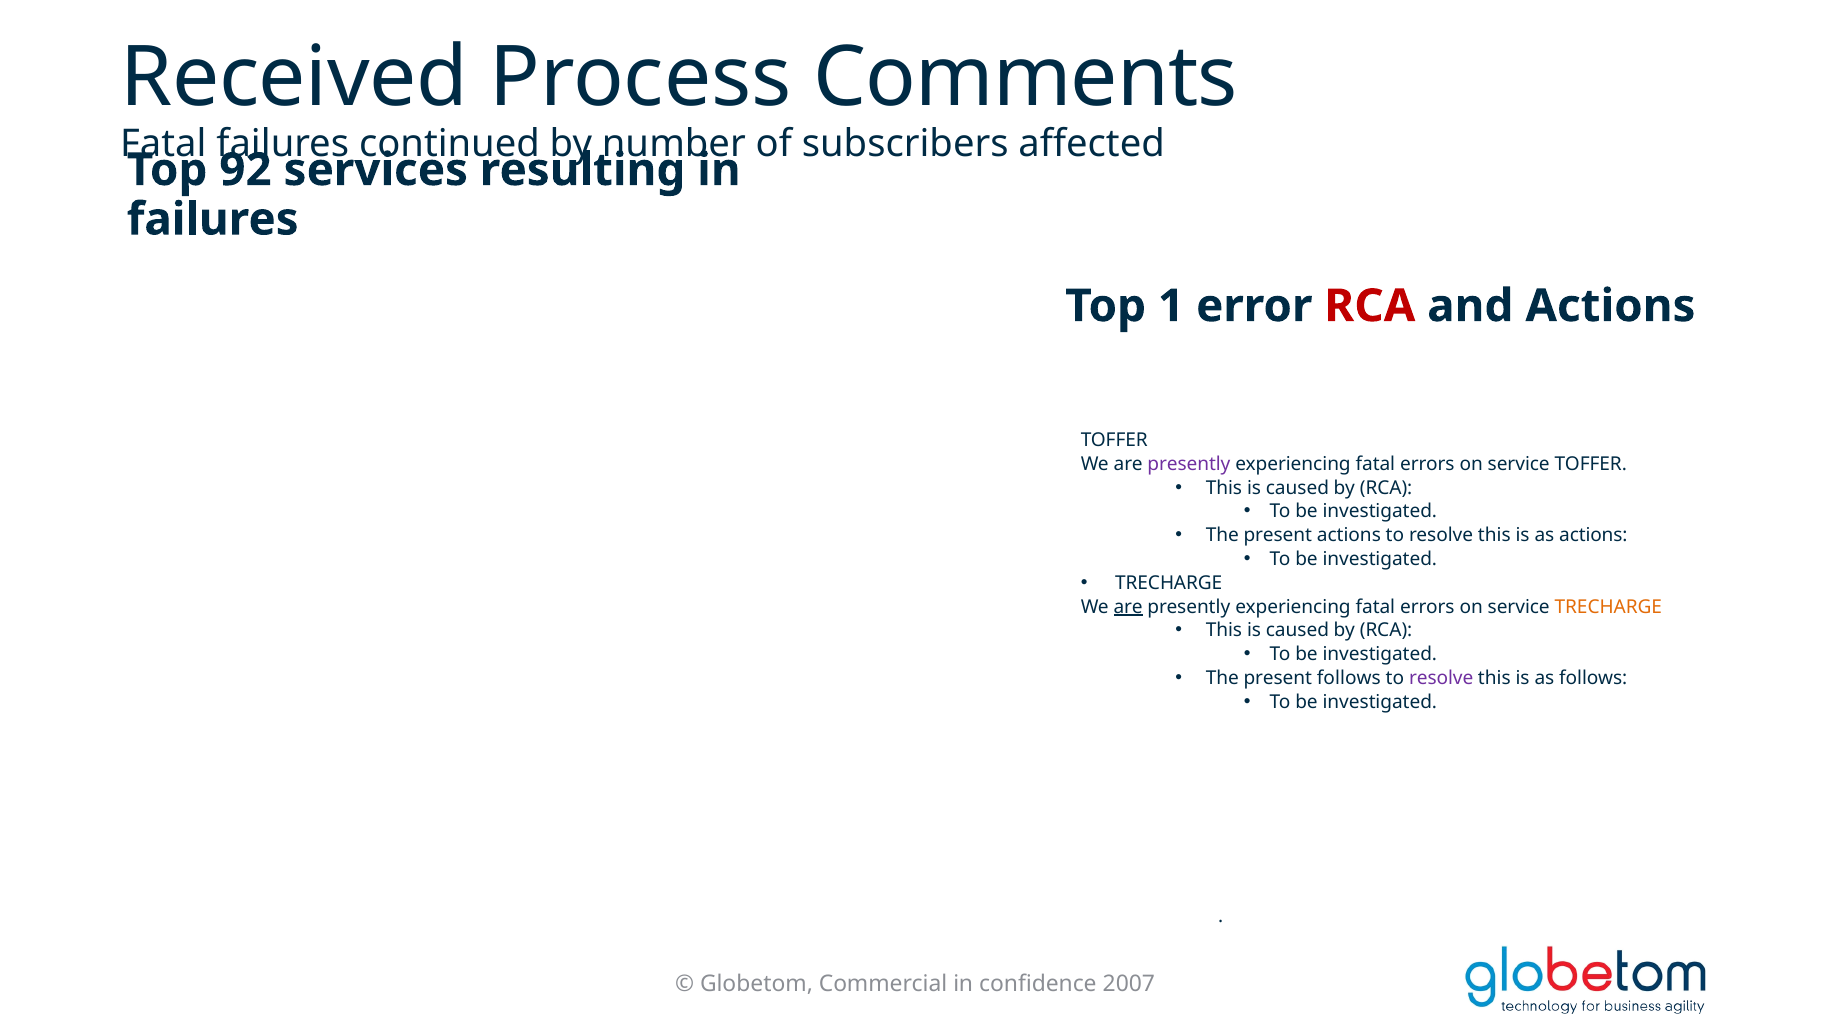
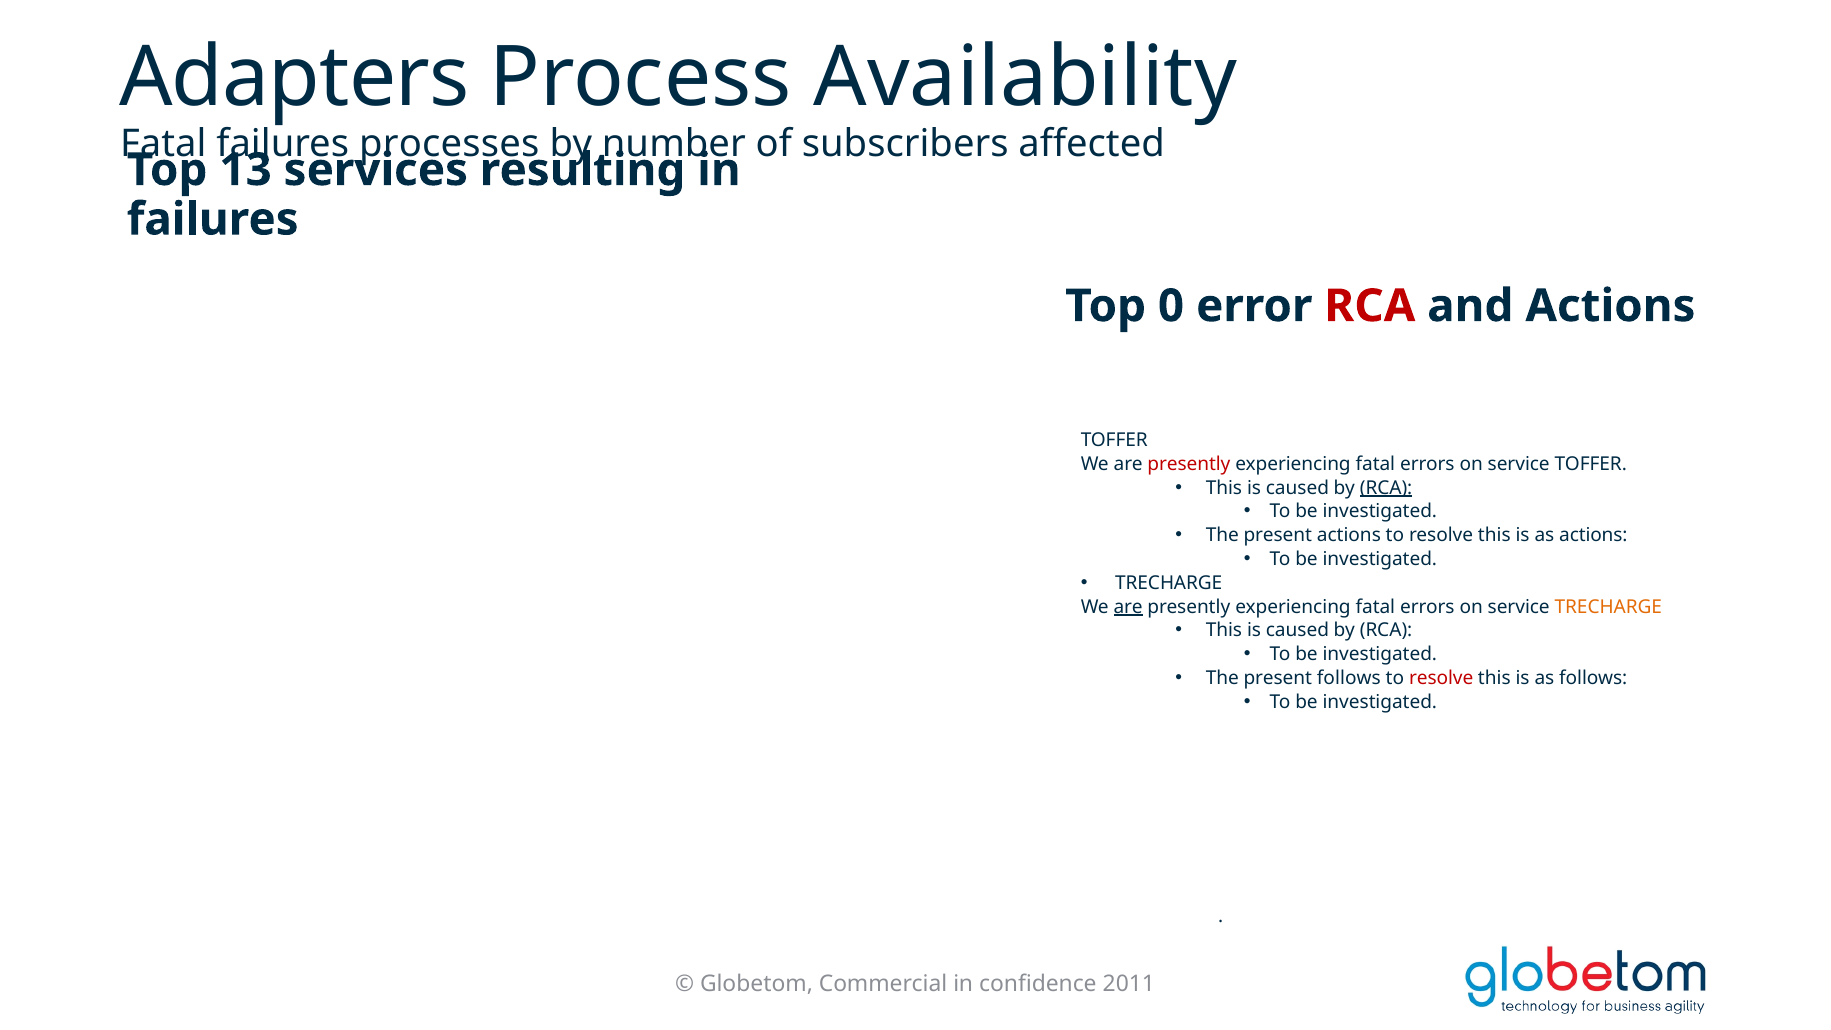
Received: Received -> Adapters
Comments: Comments -> Availability
continued: continued -> processes
92: 92 -> 13
1: 1 -> 0
presently at (1189, 464) colour: purple -> red
RCA at (1386, 488) underline: none -> present
resolve at (1441, 678) colour: purple -> red
2007: 2007 -> 2011
